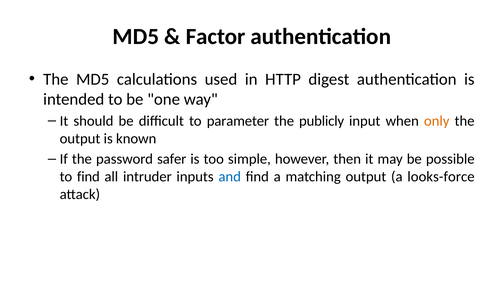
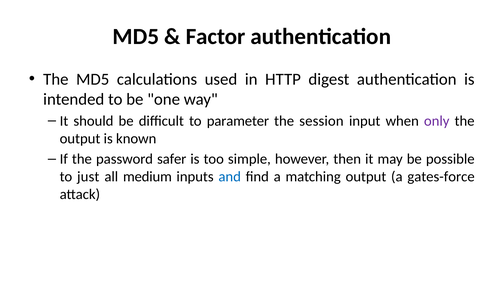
publicly: publicly -> session
only colour: orange -> purple
to find: find -> just
intruder: intruder -> medium
looks-force: looks-force -> gates-force
